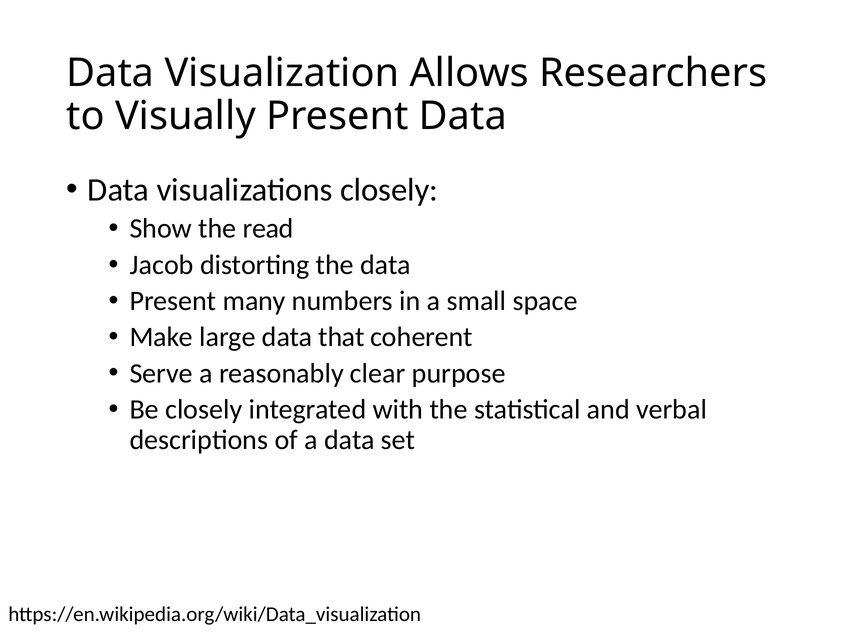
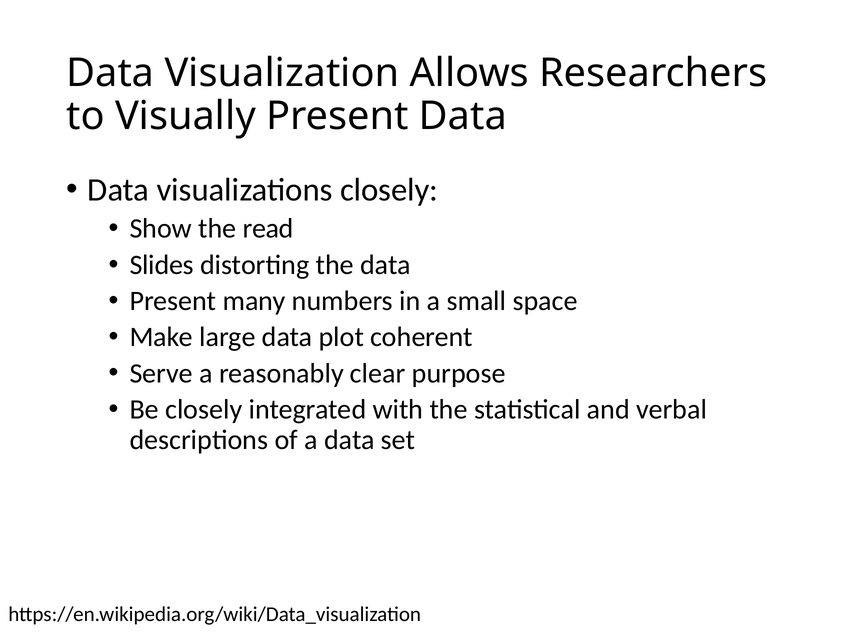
Jacob: Jacob -> Slides
that: that -> plot
